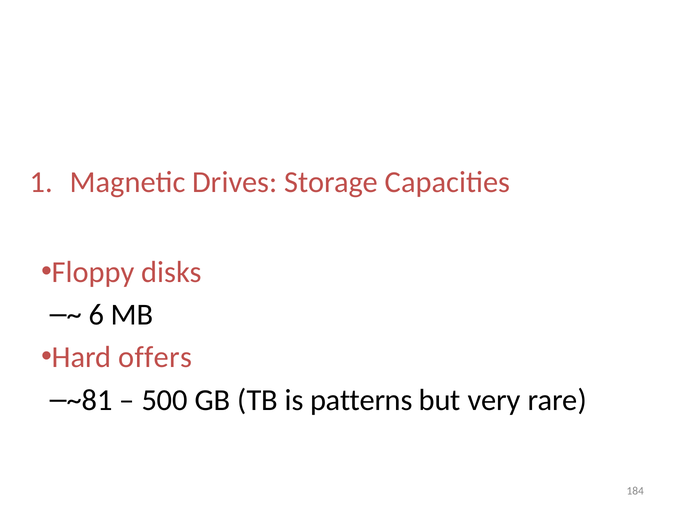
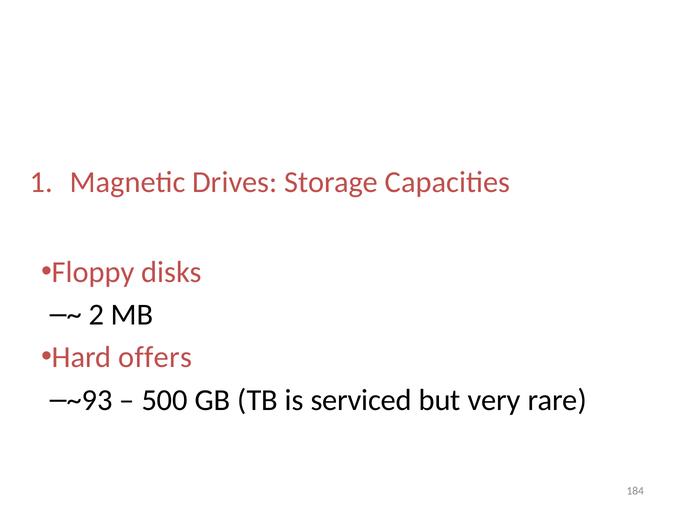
6: 6 -> 2
~81: ~81 -> ~93
patterns: patterns -> serviced
